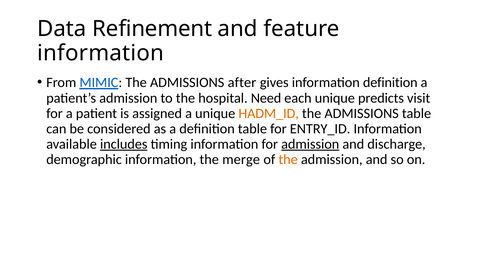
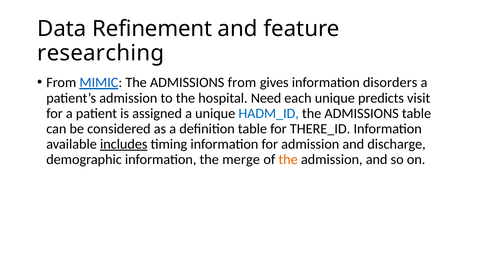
information at (101, 53): information -> researching
ADMISSIONS after: after -> from
information definition: definition -> disorders
HADM_ID colour: orange -> blue
ENTRY_ID: ENTRY_ID -> THERE_ID
admission at (310, 144) underline: present -> none
